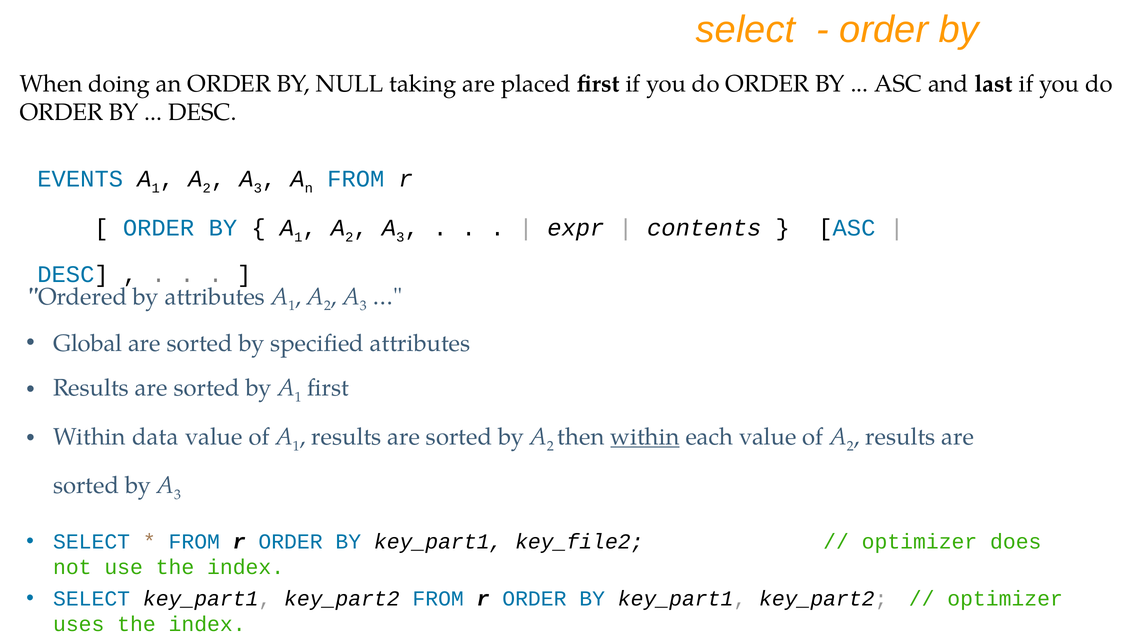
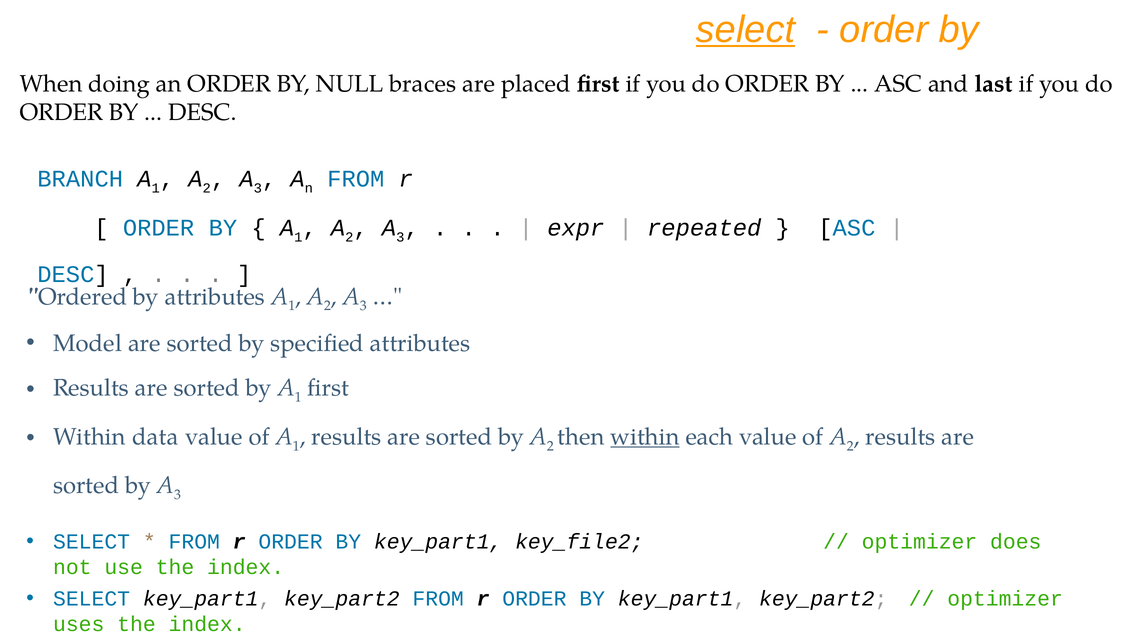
select at (746, 30) underline: none -> present
taking: taking -> braces
EVENTS: EVENTS -> BRANCH
contents: contents -> repeated
Global: Global -> Model
